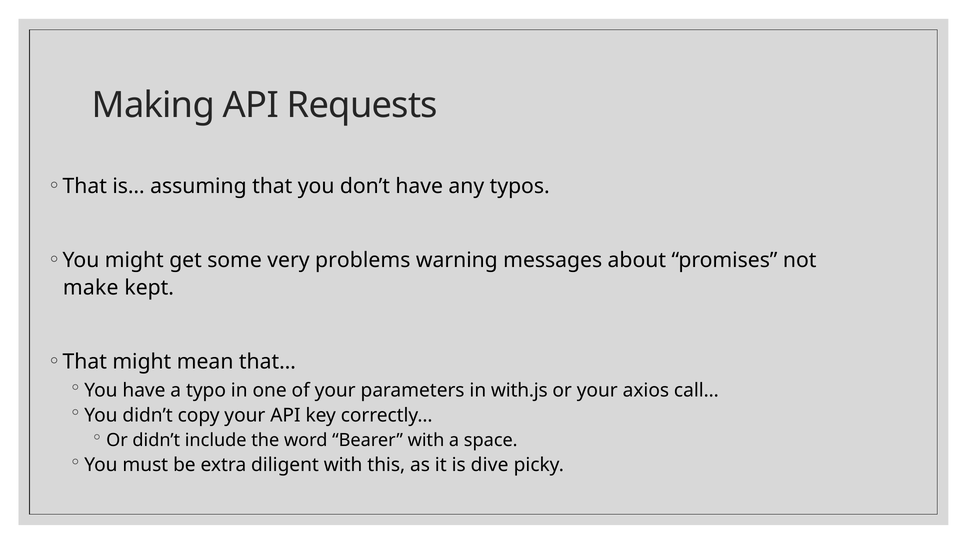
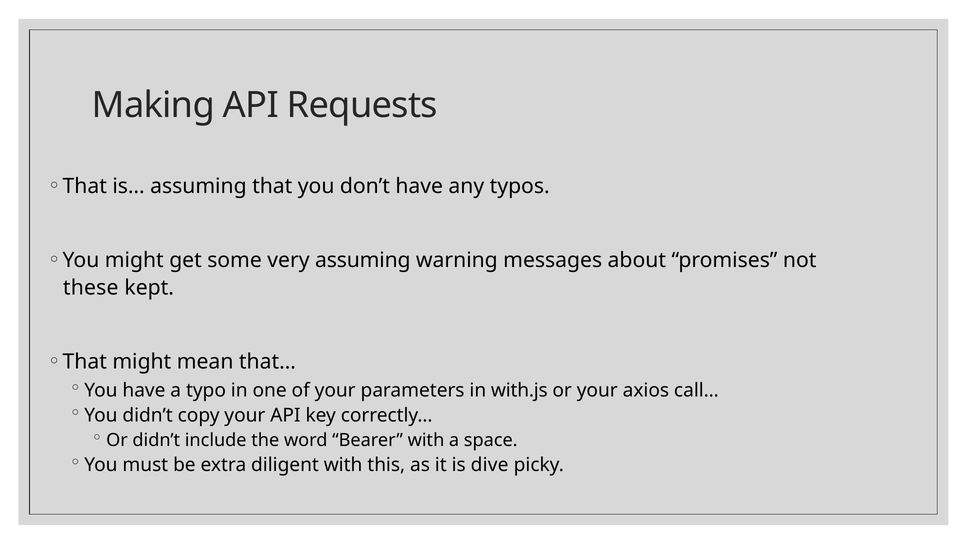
very problems: problems -> assuming
make: make -> these
